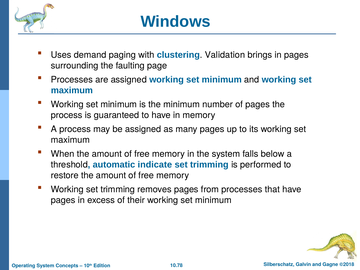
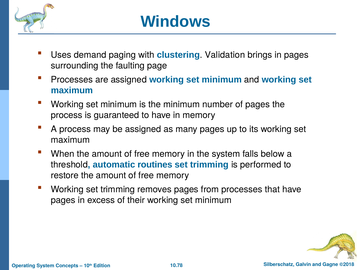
indicate: indicate -> routines
